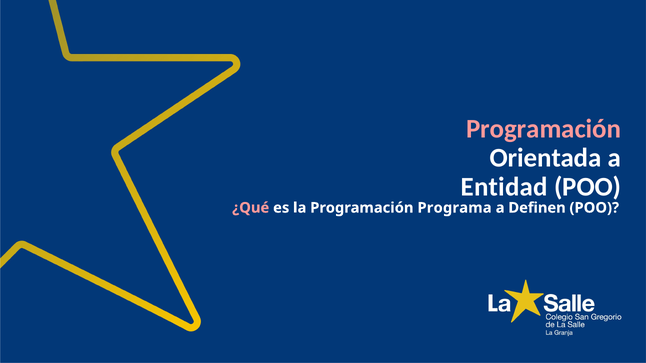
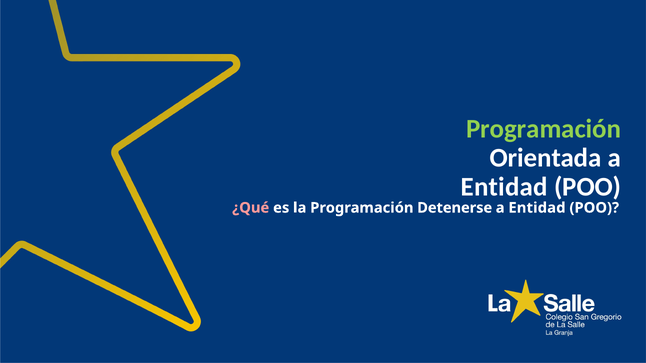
Programación at (544, 129) colour: pink -> light green
Programa: Programa -> Detenerse
Definen at (537, 208): Definen -> Entidad
